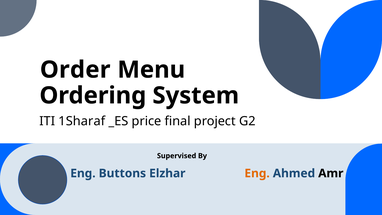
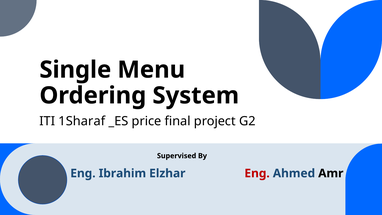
Order: Order -> Single
Buttons: Buttons -> Ibrahim
Eng at (257, 173) colour: orange -> red
